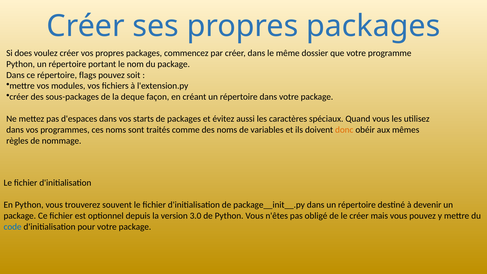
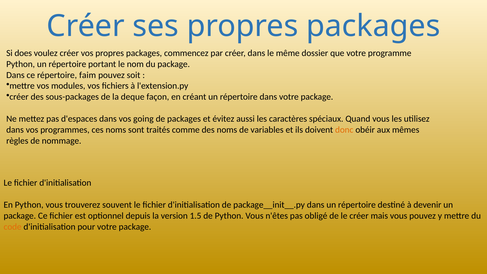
flags: flags -> faim
starts: starts -> going
3.0: 3.0 -> 1.5
code colour: blue -> orange
